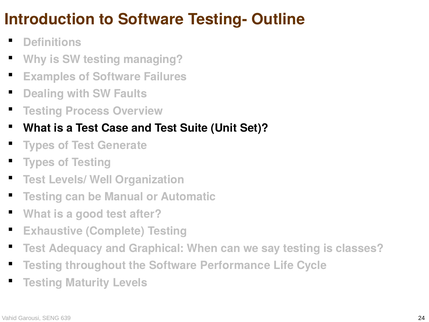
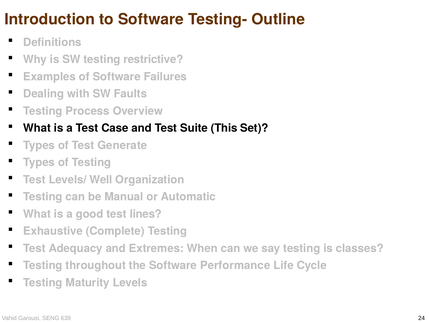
managing: managing -> restrictive
Unit: Unit -> This
after: after -> lines
Graphical: Graphical -> Extremes
